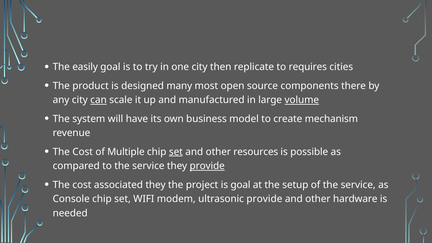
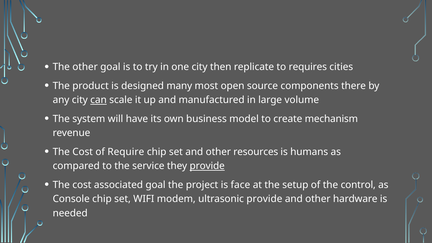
The easily: easily -> other
volume underline: present -> none
Multiple: Multiple -> Require
set at (176, 152) underline: present -> none
possible: possible -> humans
associated they: they -> goal
is goal: goal -> face
of the service: service -> control
